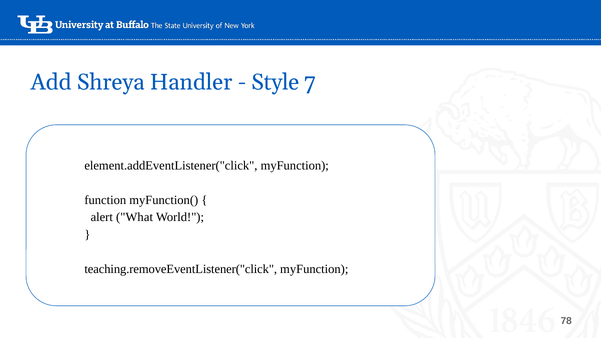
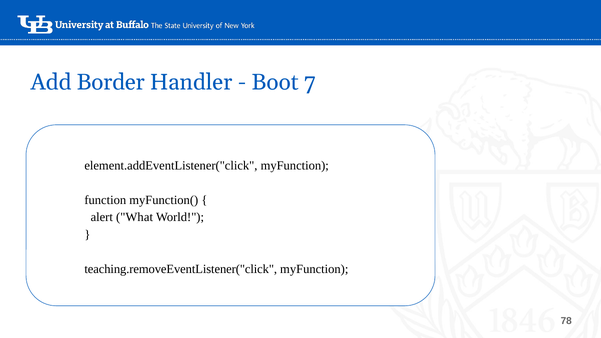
Shreya: Shreya -> Border
Style: Style -> Boot
